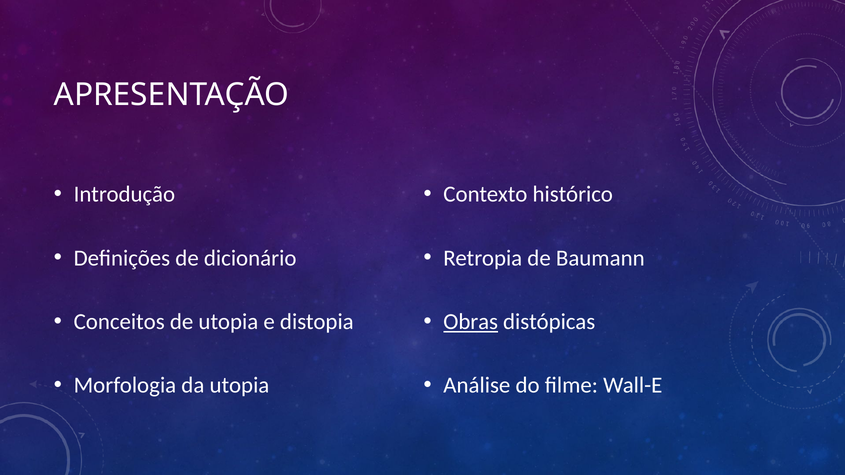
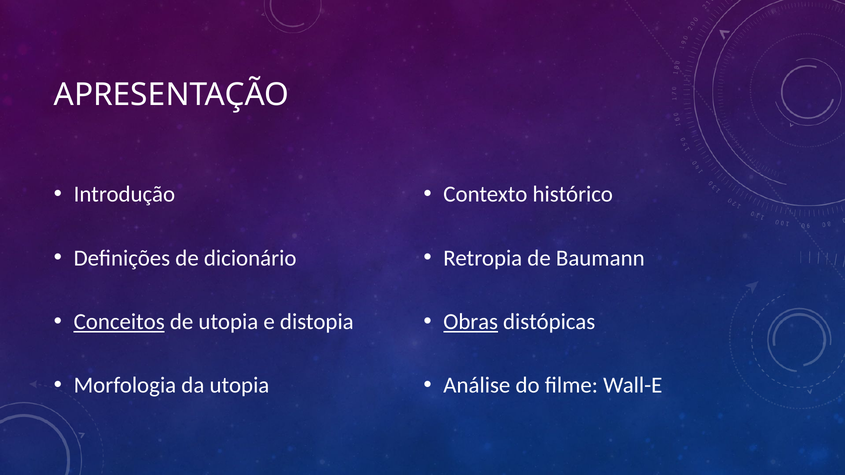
Conceitos underline: none -> present
